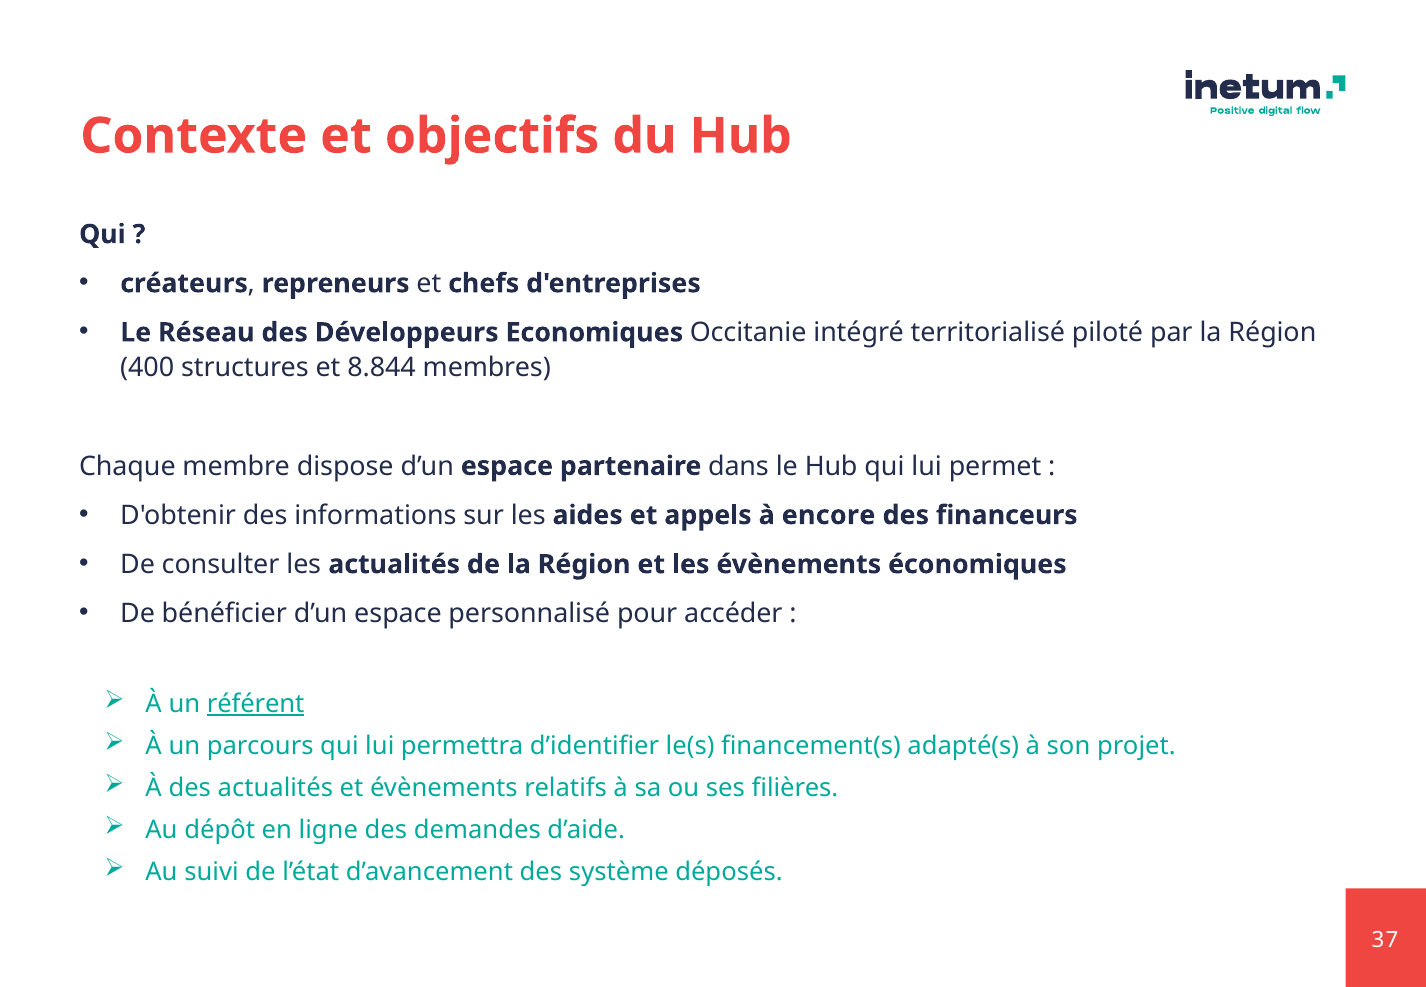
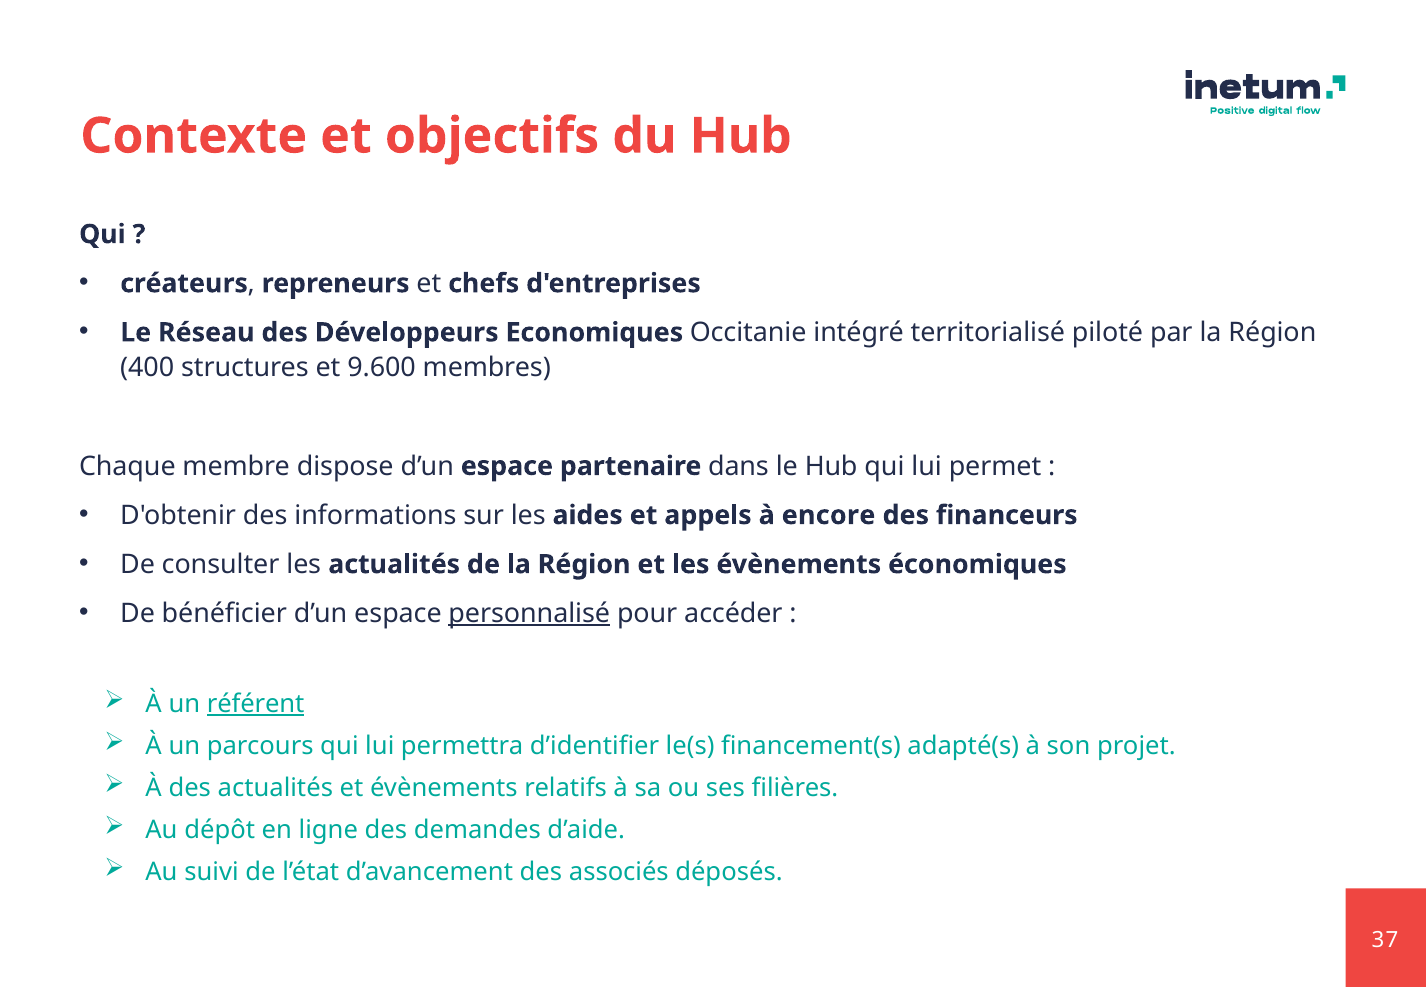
8.844: 8.844 -> 9.600
personnalisé underline: none -> present
système: système -> associés
